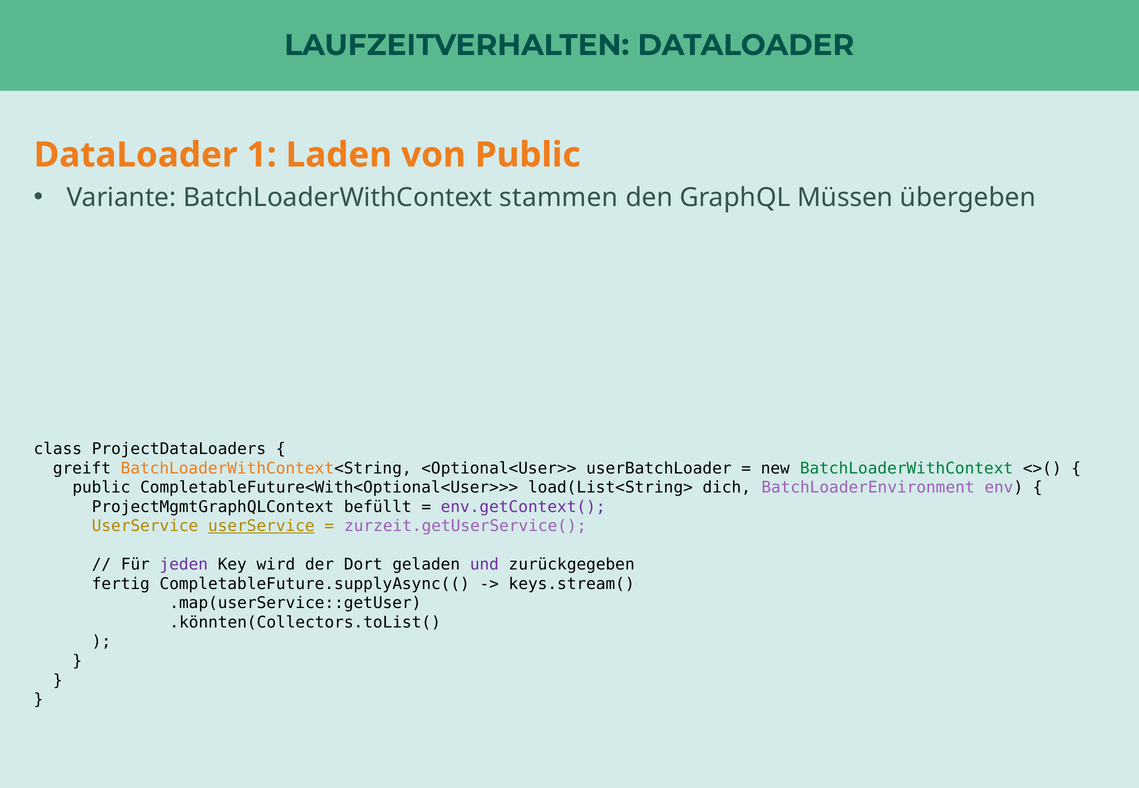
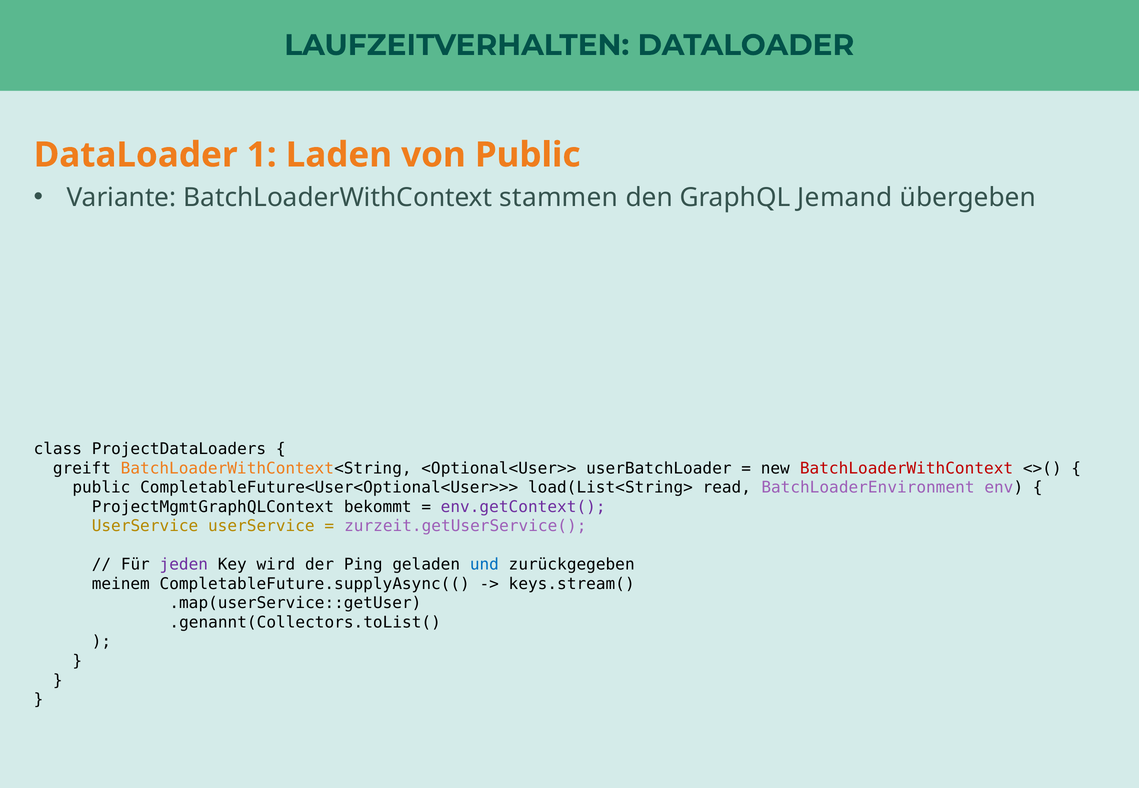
Müssen: Müssen -> Jemand
BatchLoaderWithContext at (907, 469) colour: green -> red
CompletableFuture<With<Optional<User>>>: CompletableFuture<With<Optional<User>>> -> CompletableFuture<User<Optional<User>>>
dich: dich -> read
befüllt: befüllt -> bekommt
userService at (261, 526) underline: present -> none
Dort: Dort -> Ping
und colour: purple -> blue
fertig: fertig -> meinem
.könnten(Collectors.toList(: .könnten(Collectors.toList( -> .genannt(Collectors.toList(
